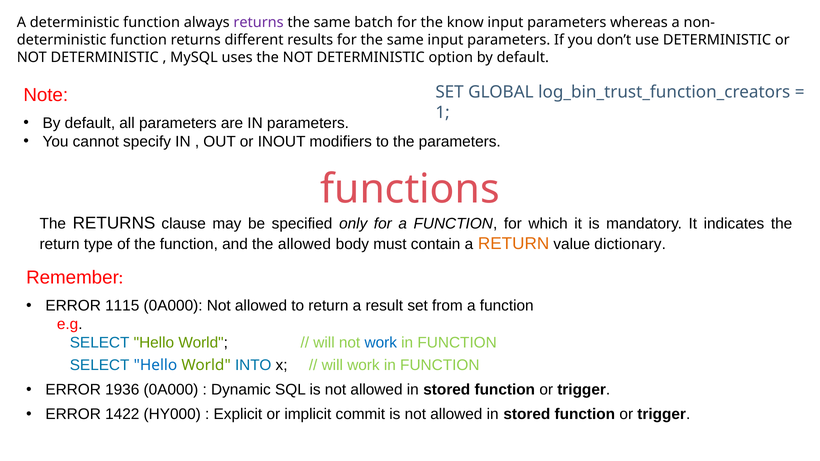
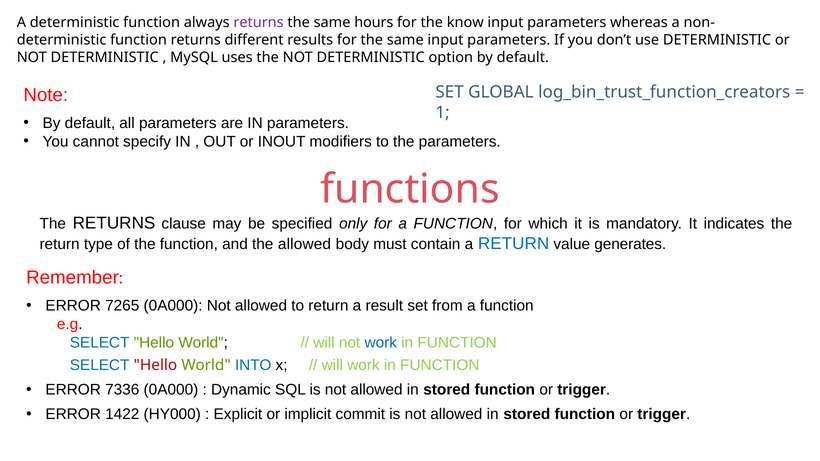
batch: batch -> hours
RETURN at (514, 244) colour: orange -> blue
dictionary: dictionary -> generates
1115: 1115 -> 7265
Hello at (155, 365) colour: blue -> red
1936: 1936 -> 7336
